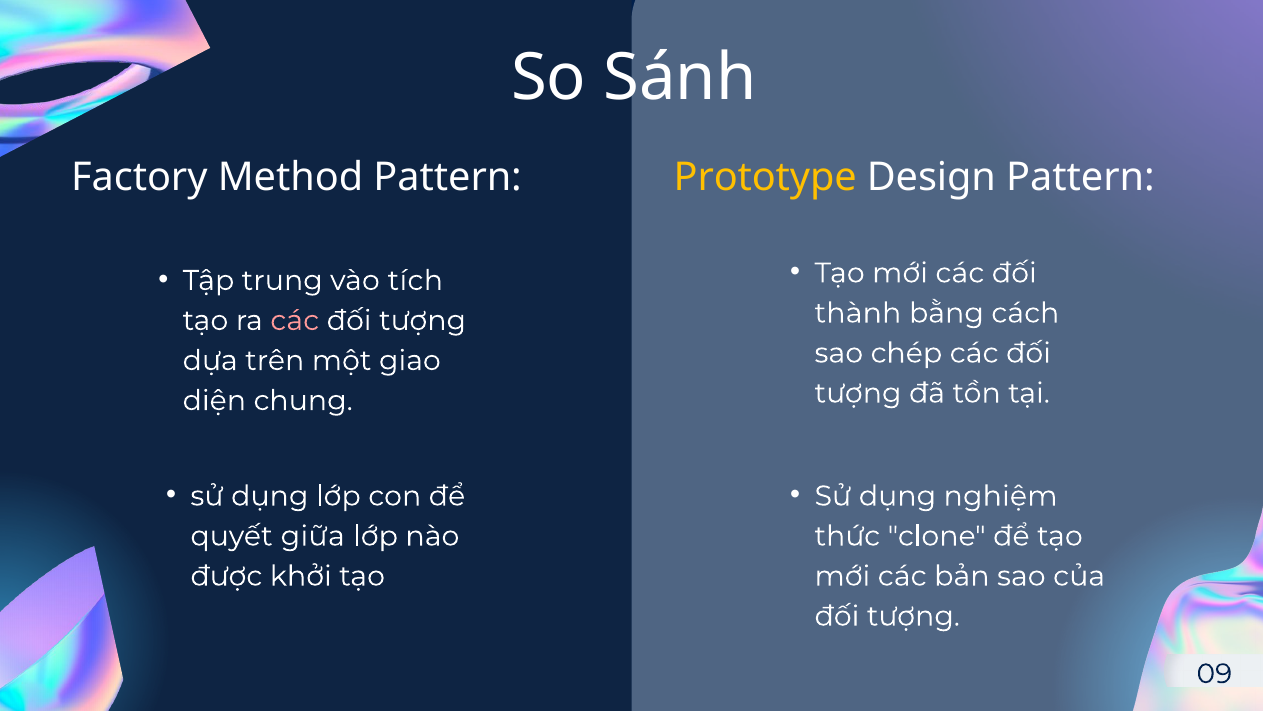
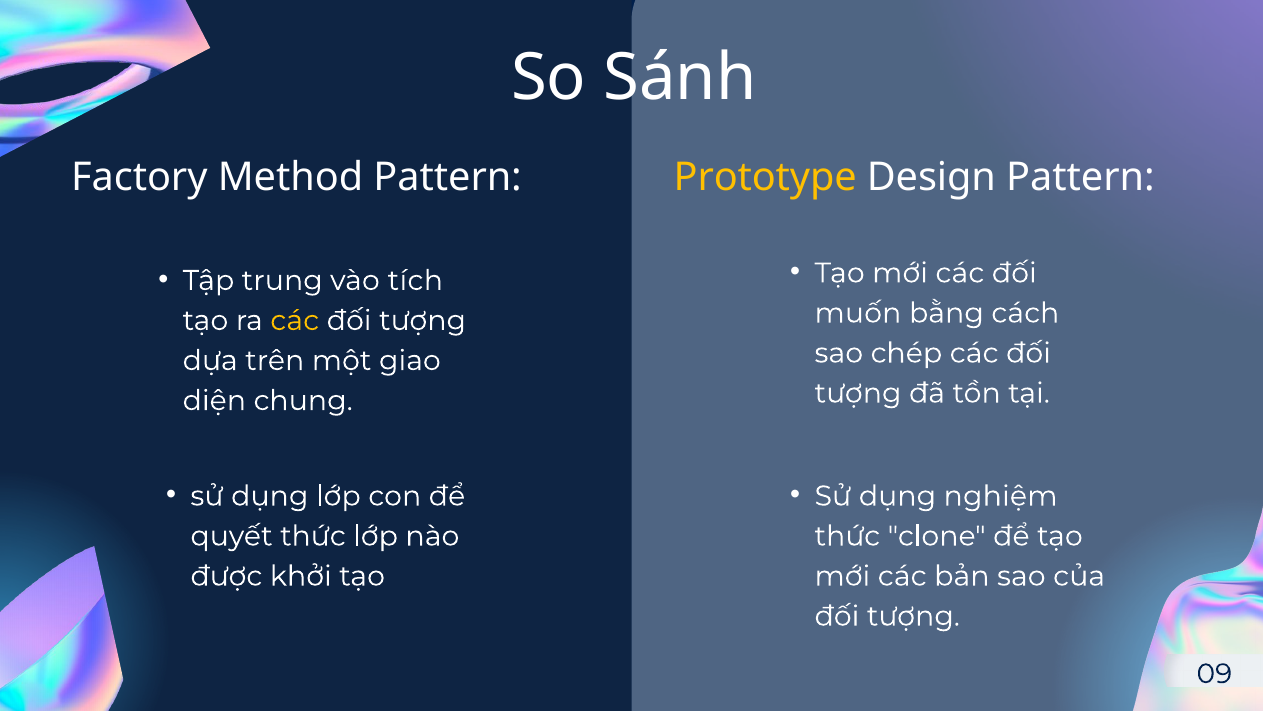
thành: thành -> muốn
các at (295, 320) colour: pink -> yellow
quyết giữa: giữa -> thức
